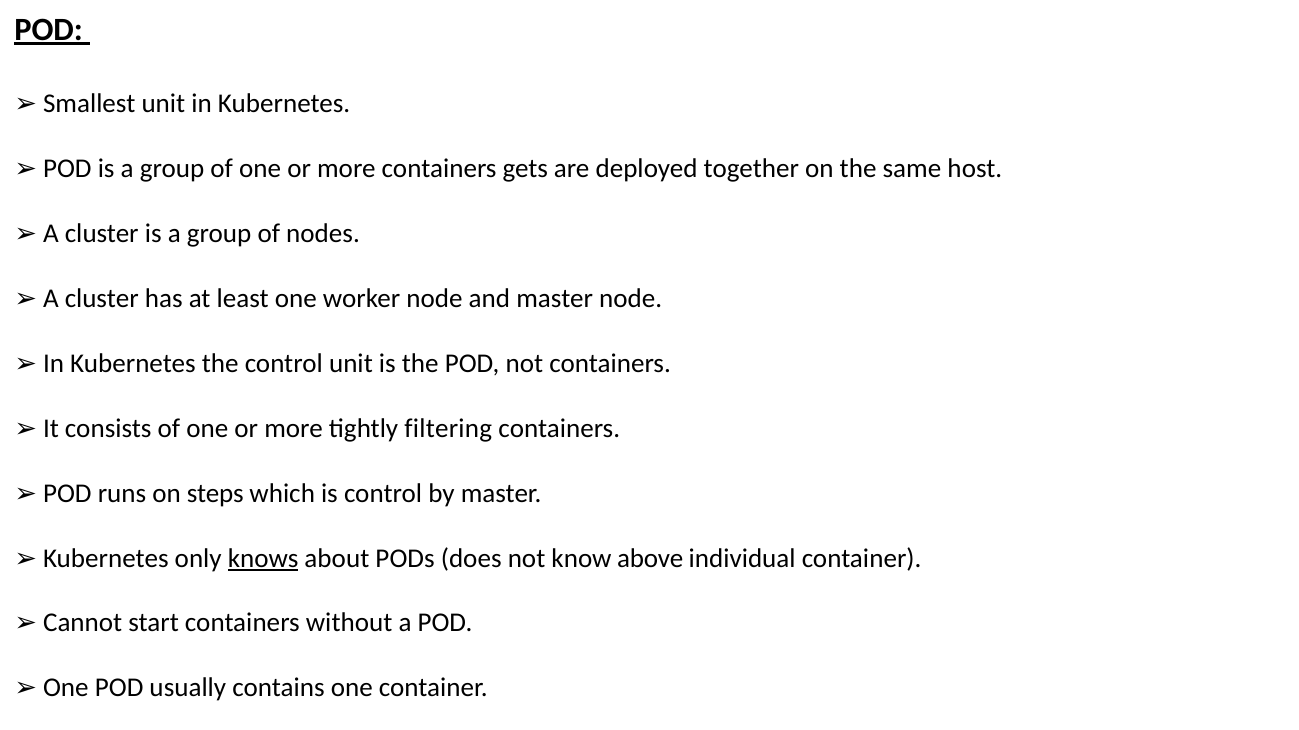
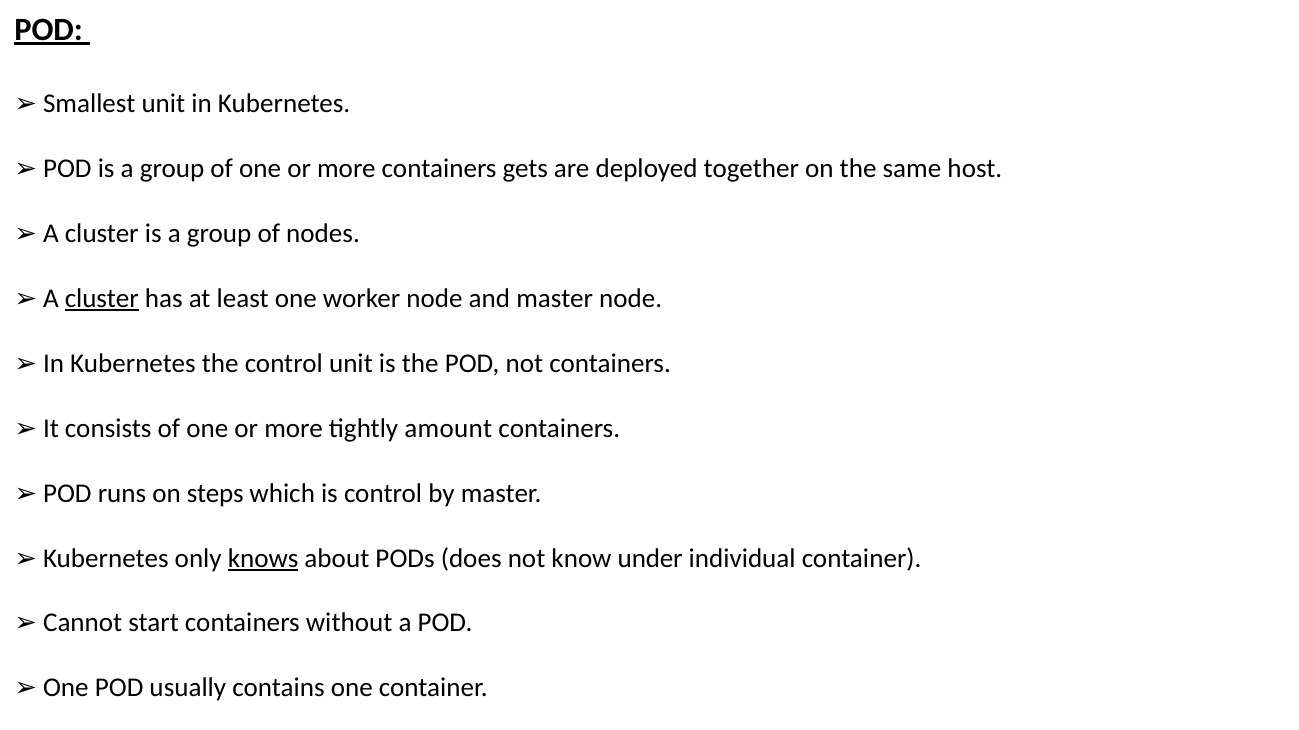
cluster at (102, 299) underline: none -> present
filtering: filtering -> amount
above: above -> under
